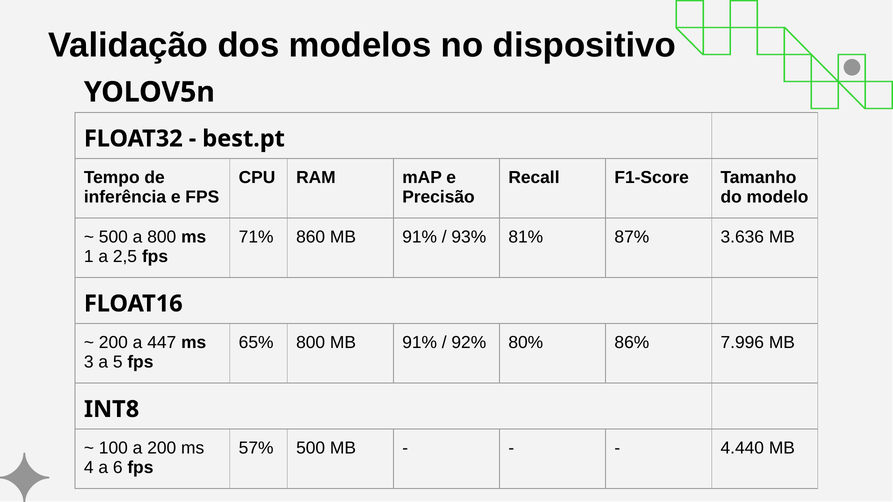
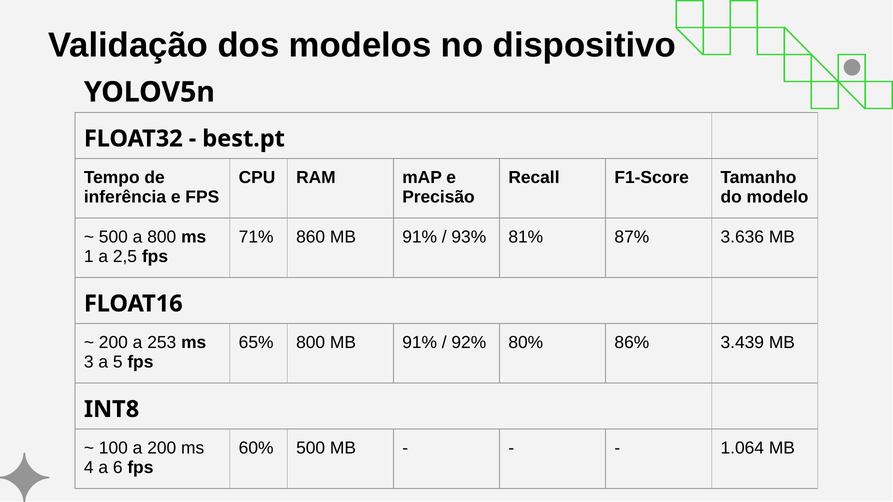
447: 447 -> 253
7.996: 7.996 -> 3.439
57%: 57% -> 60%
4.440: 4.440 -> 1.064
